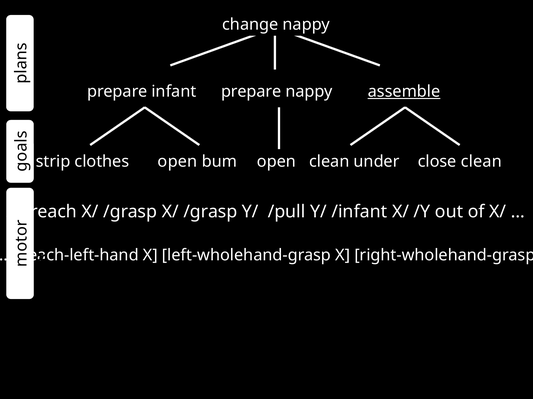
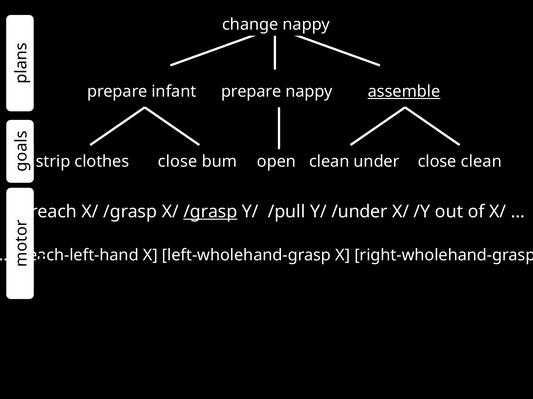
clothes open: open -> close
/grasp at (210, 212) underline: none -> present
/infant: /infant -> /under
